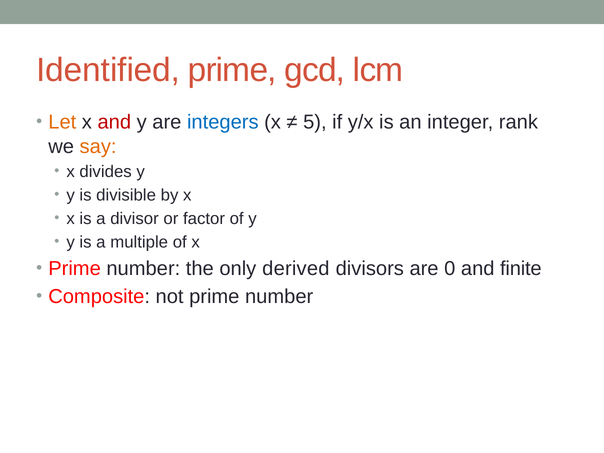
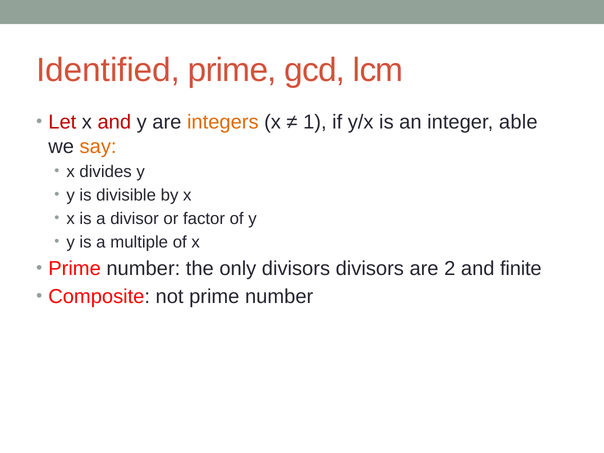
Let colour: orange -> red
integers colour: blue -> orange
5: 5 -> 1
rank: rank -> able
only derived: derived -> divisors
0: 0 -> 2
